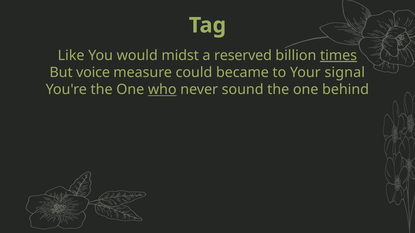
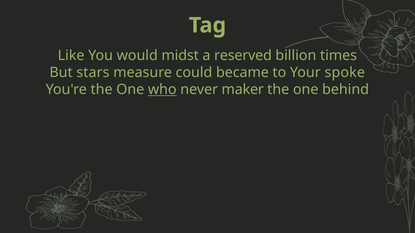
times underline: present -> none
voice: voice -> stars
signal: signal -> spoke
sound: sound -> maker
